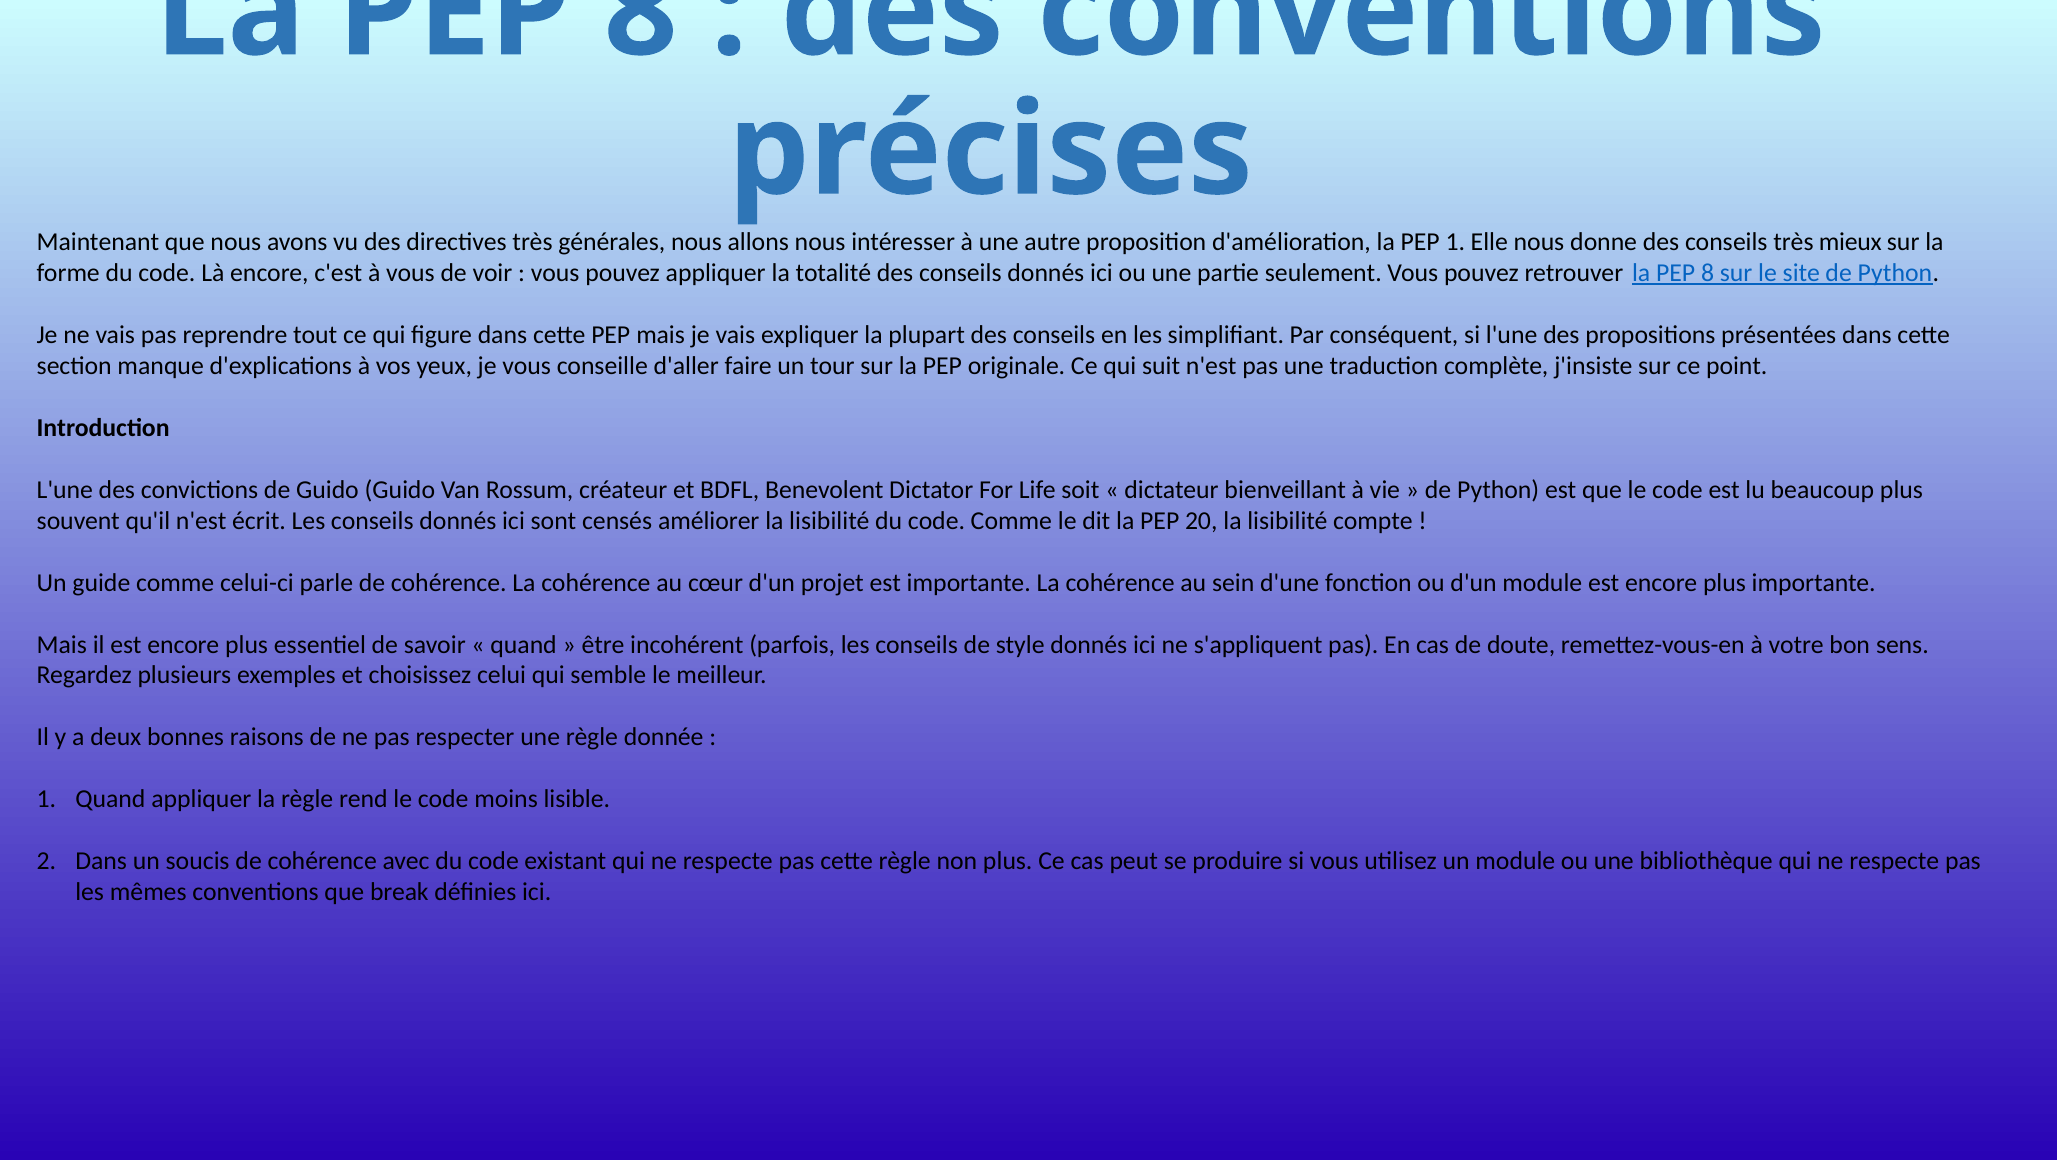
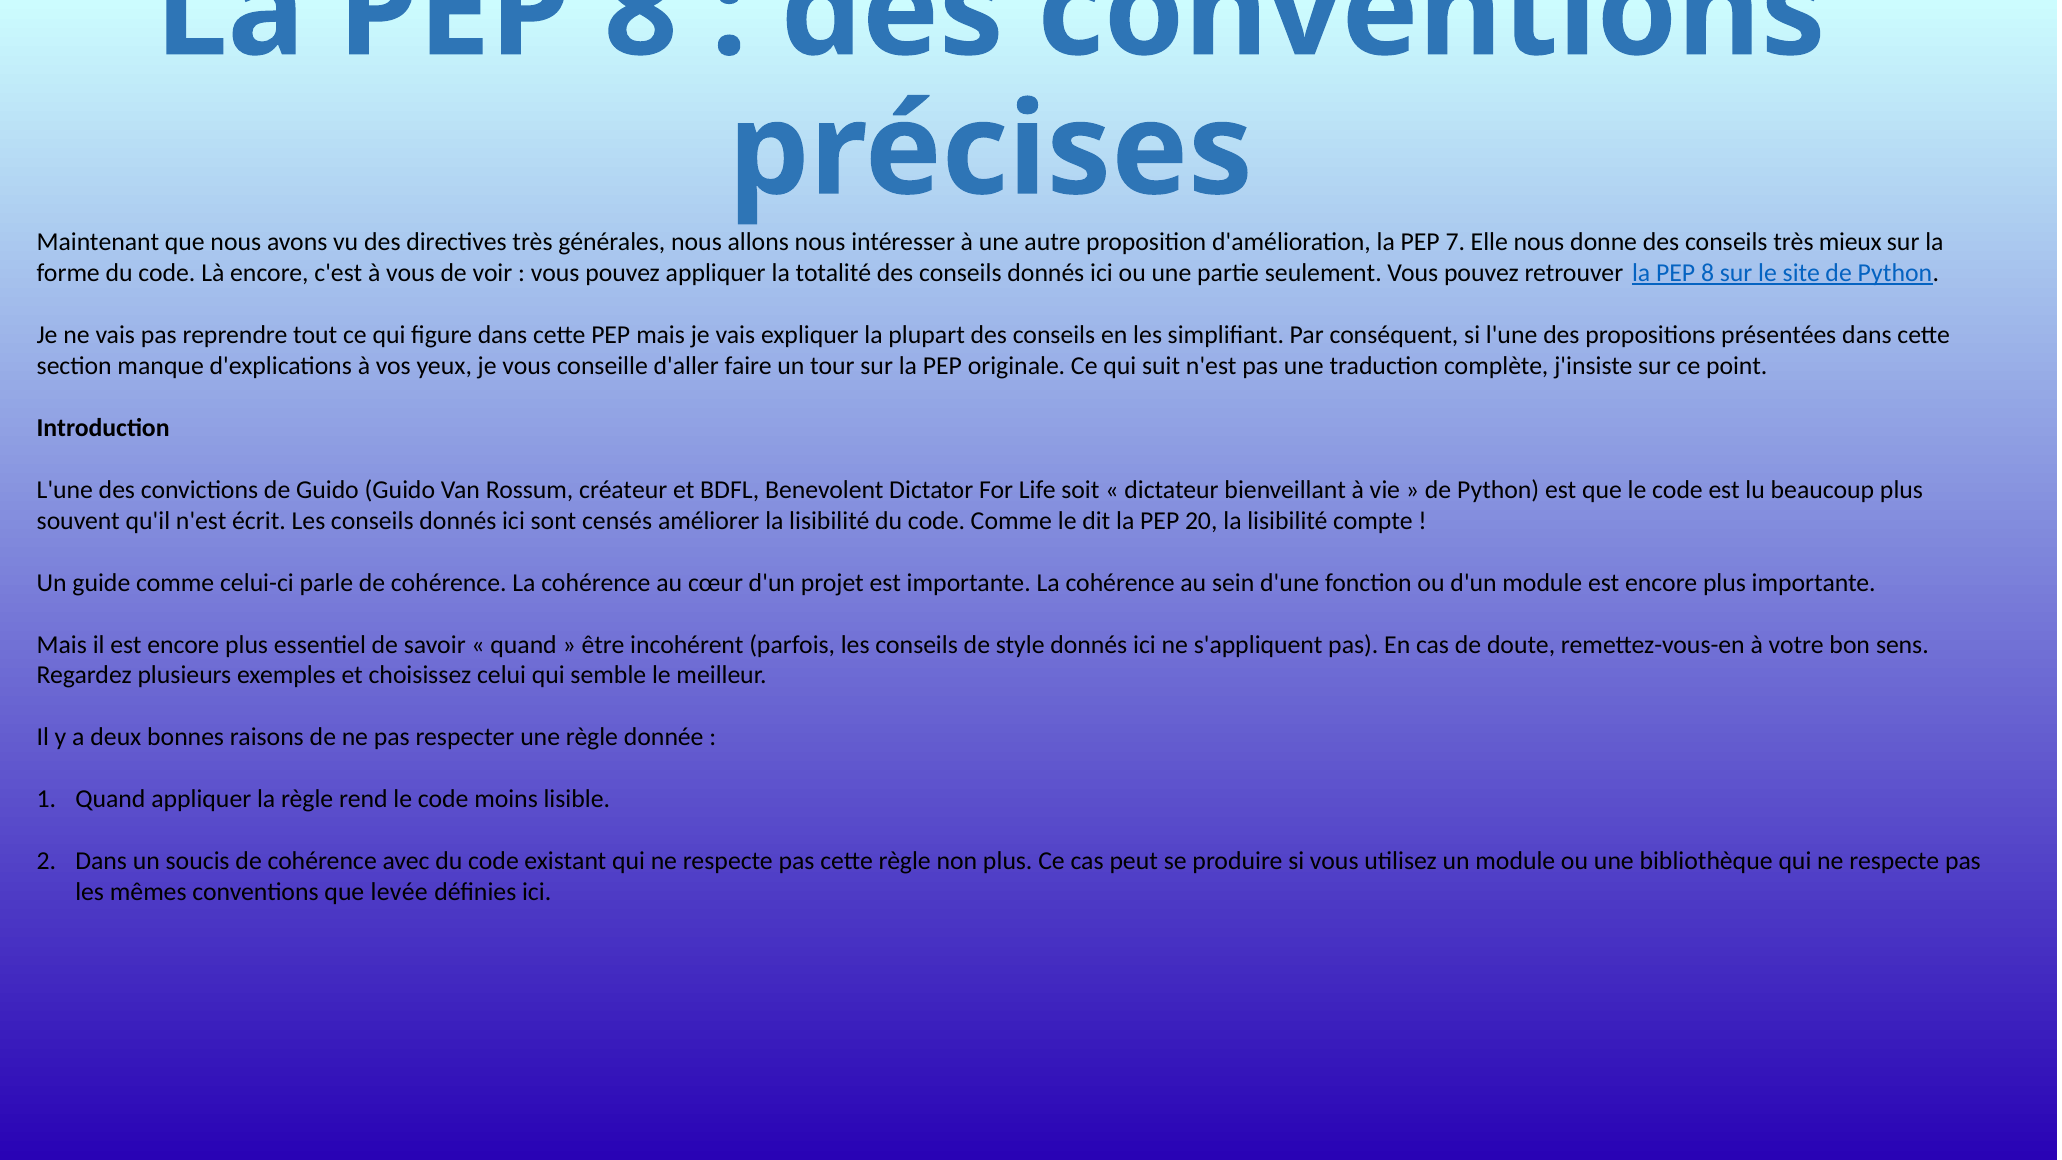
PEP 1: 1 -> 7
break: break -> levée
